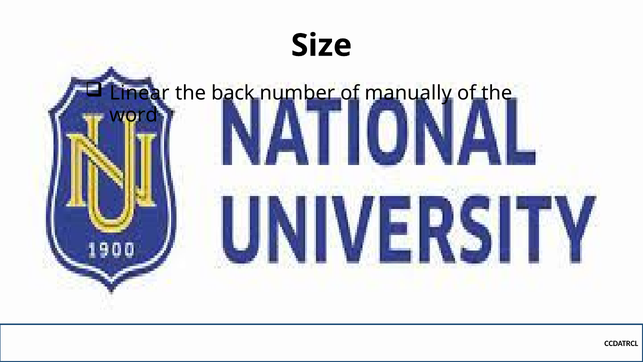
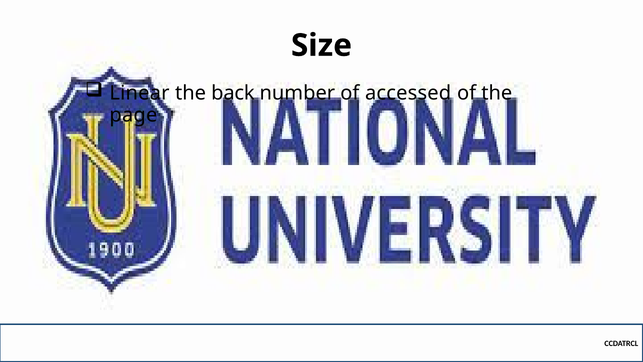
manually: manually -> accessed
word: word -> page
